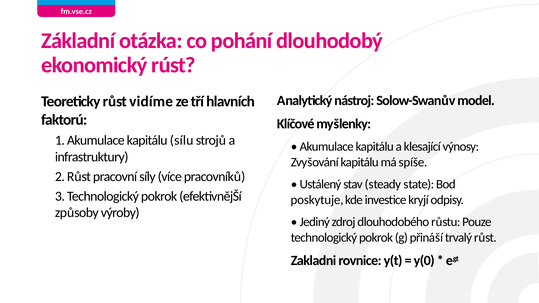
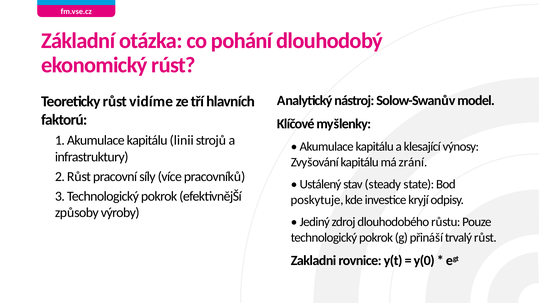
sílu: sílu -> linii
spíše: spíše -> zrání
